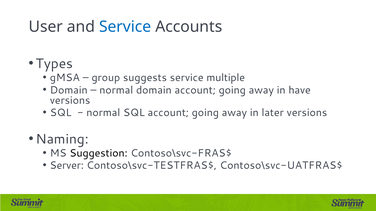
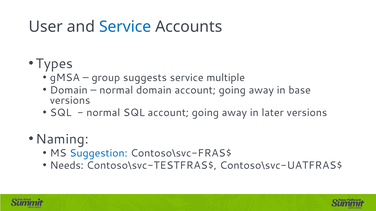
have: have -> base
Suggestion colour: black -> blue
Server: Server -> Needs
